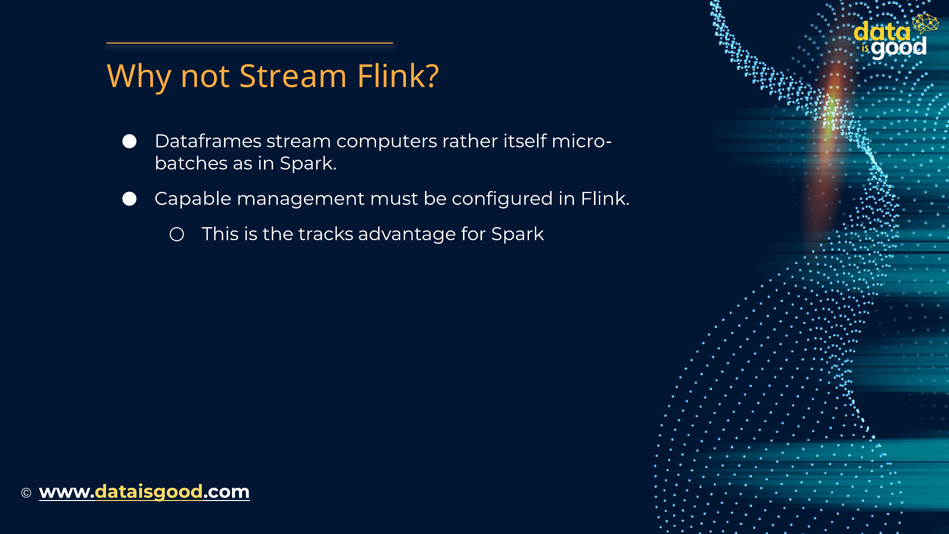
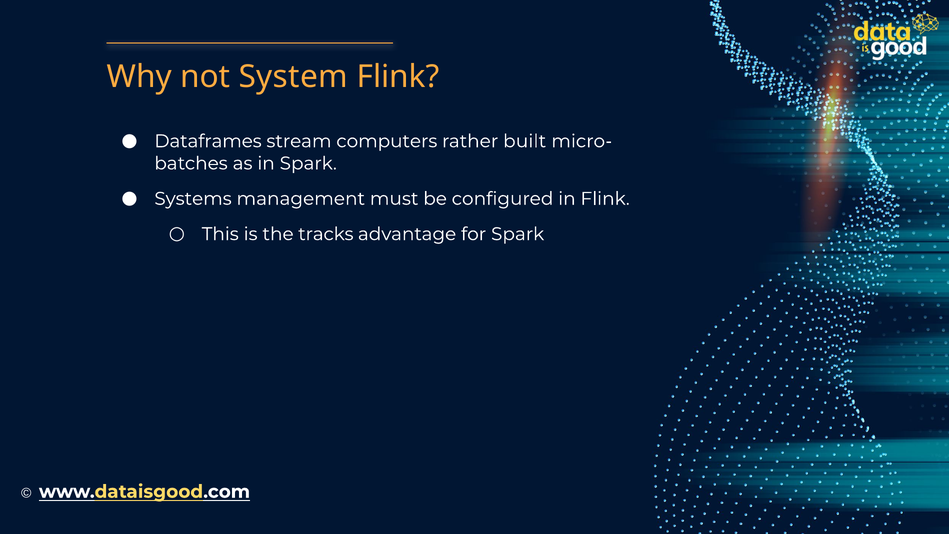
not Stream: Stream -> System
itself: itself -> built
Capable: Capable -> Systems
